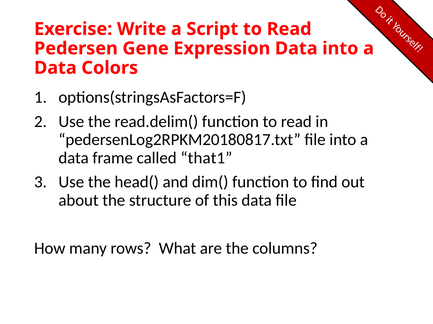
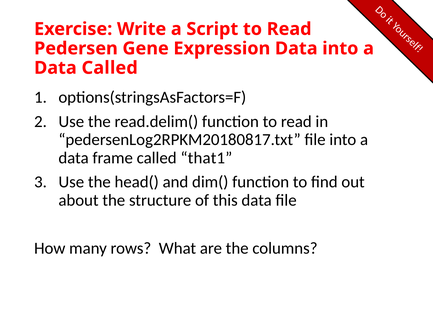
Data Colors: Colors -> Called
